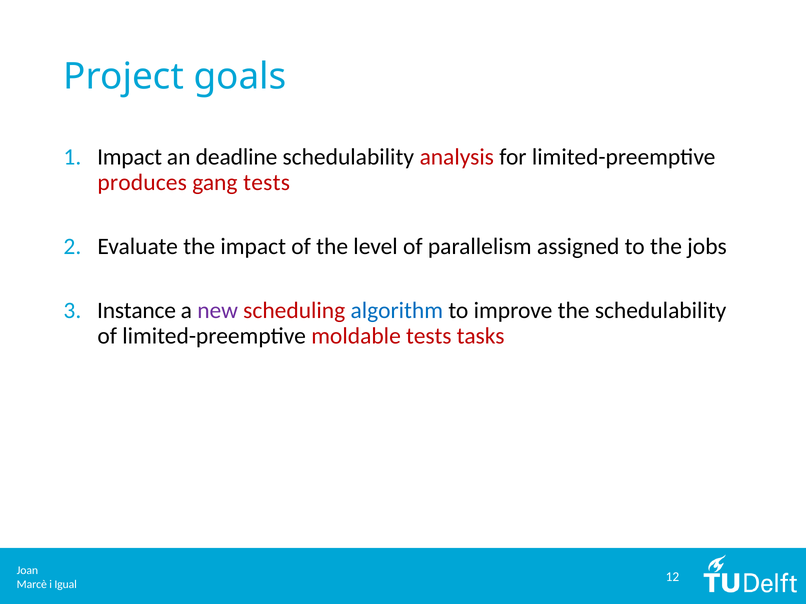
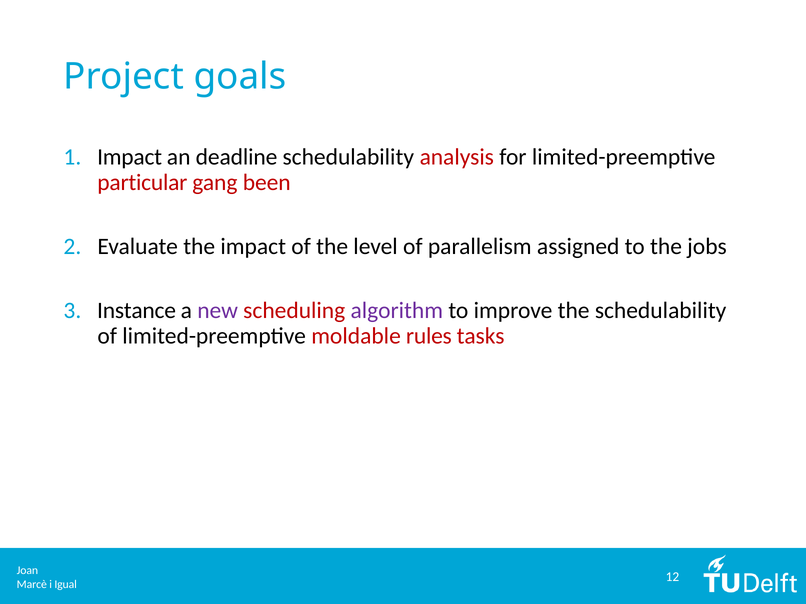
produces: produces -> particular
gang tests: tests -> been
algorithm colour: blue -> purple
moldable tests: tests -> rules
